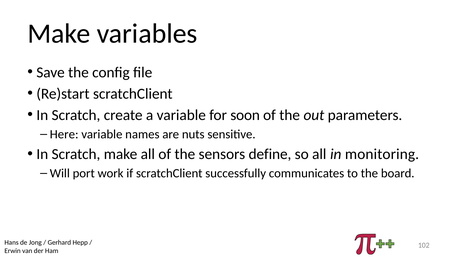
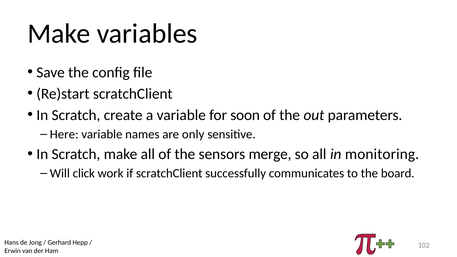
nuts: nuts -> only
define: define -> merge
port: port -> click
